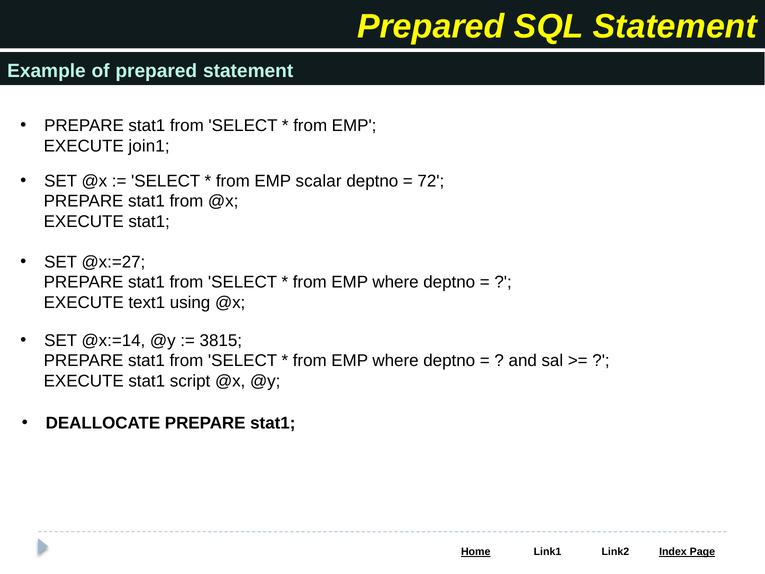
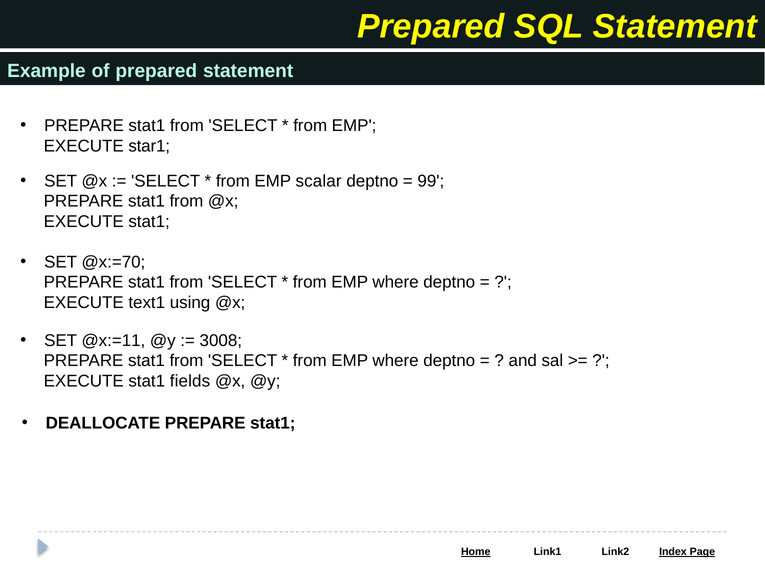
join1: join1 -> star1
72: 72 -> 99
@x:=27: @x:=27 -> @x:=70
@x:=14: @x:=14 -> @x:=11
3815: 3815 -> 3008
script: script -> fields
